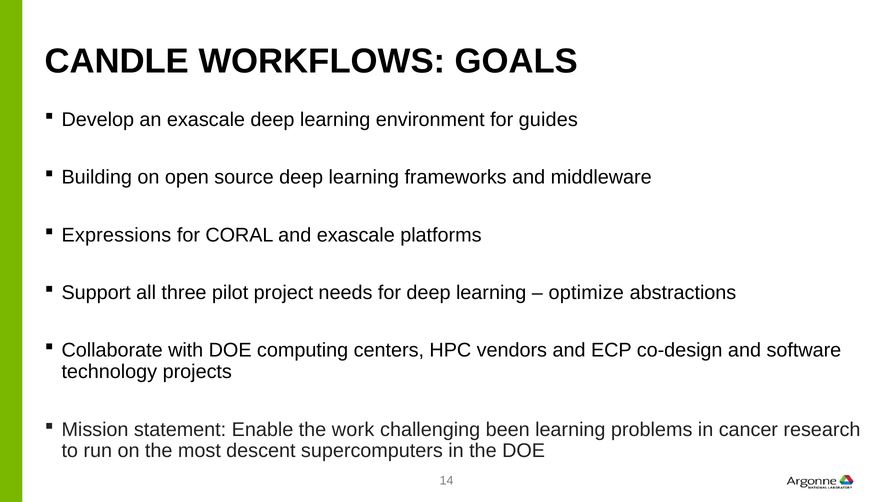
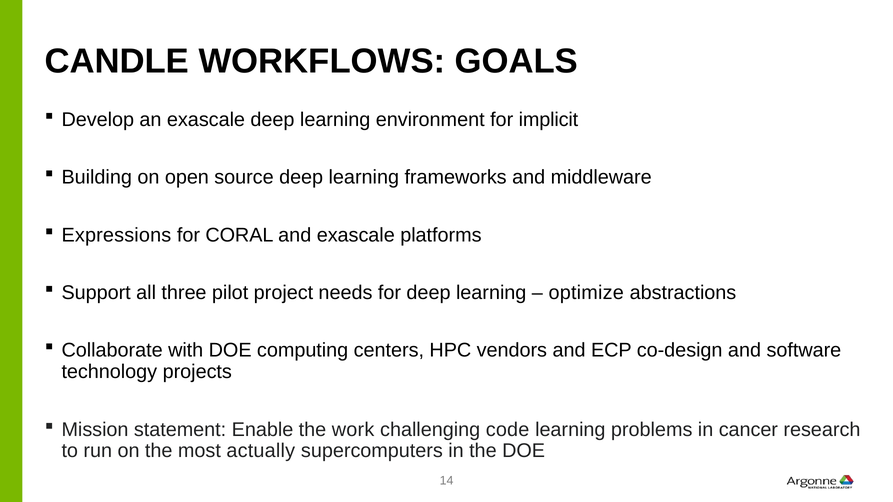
guides: guides -> implicit
been: been -> code
descent: descent -> actually
